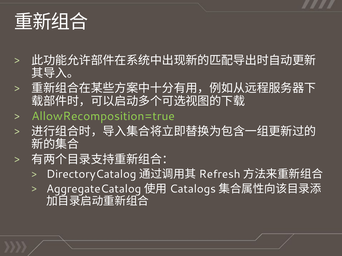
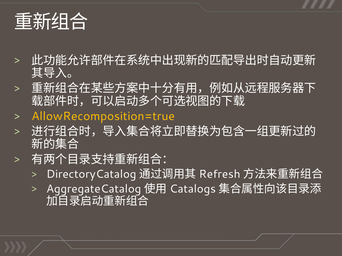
AllowRecomposition=true colour: light green -> yellow
